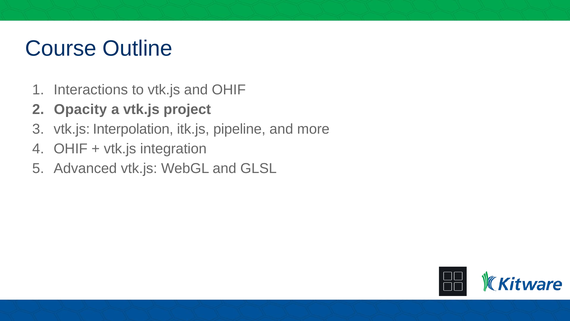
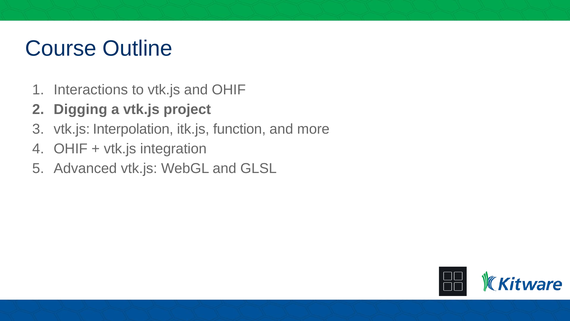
Opacity: Opacity -> Digging
pipeline: pipeline -> function
